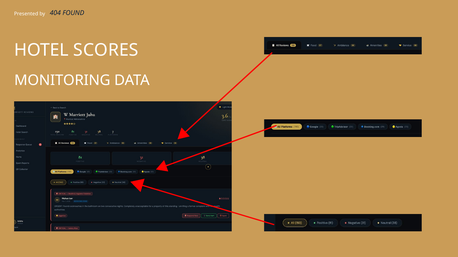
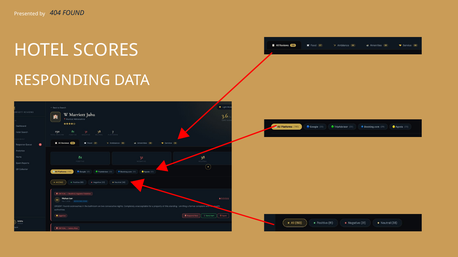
MONITORING: MONITORING -> RESPONDING
